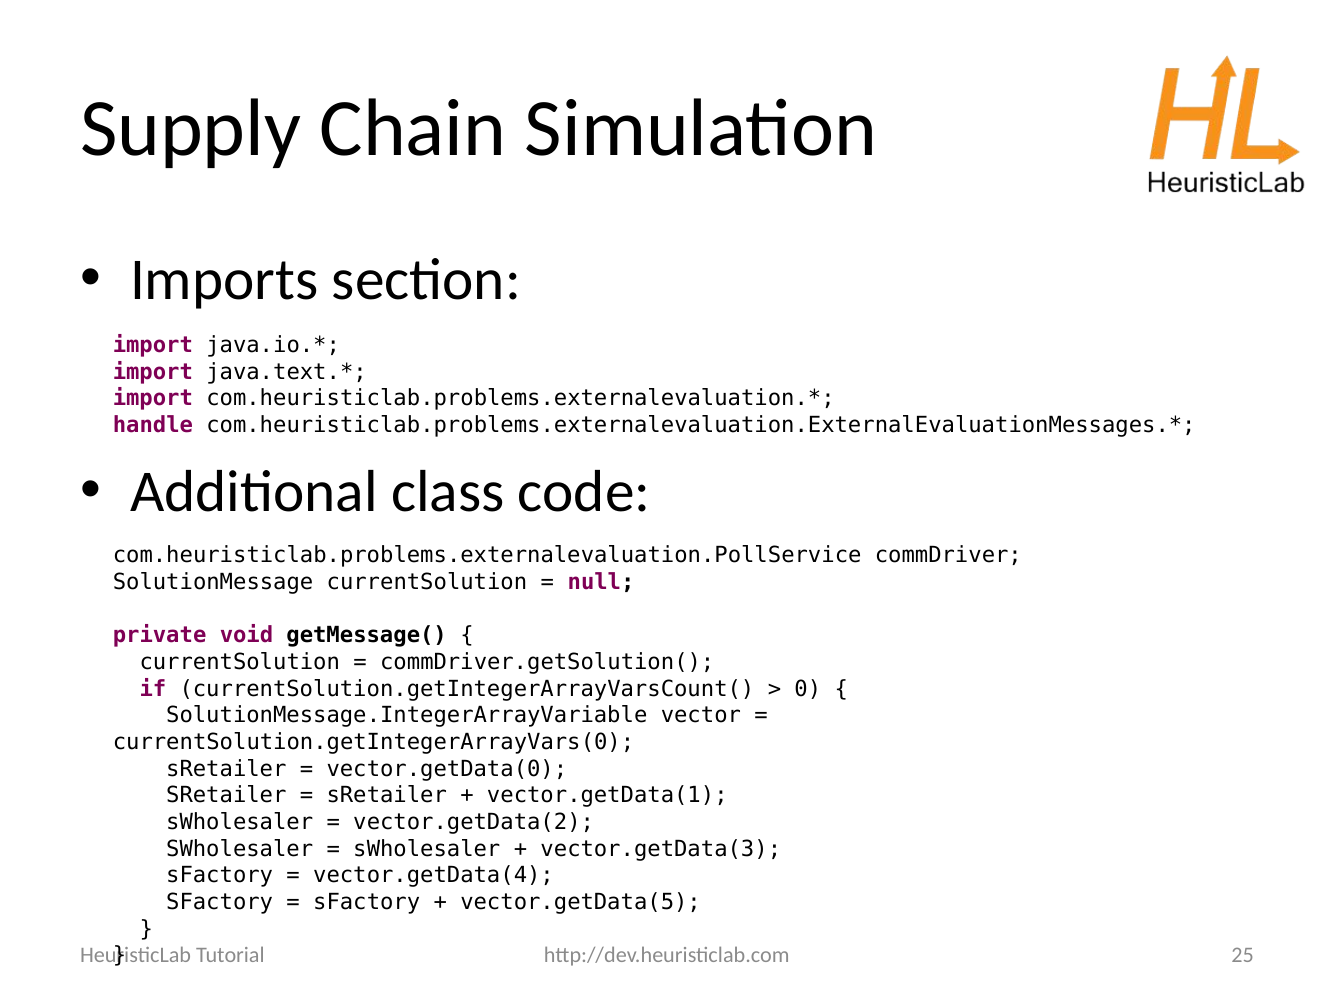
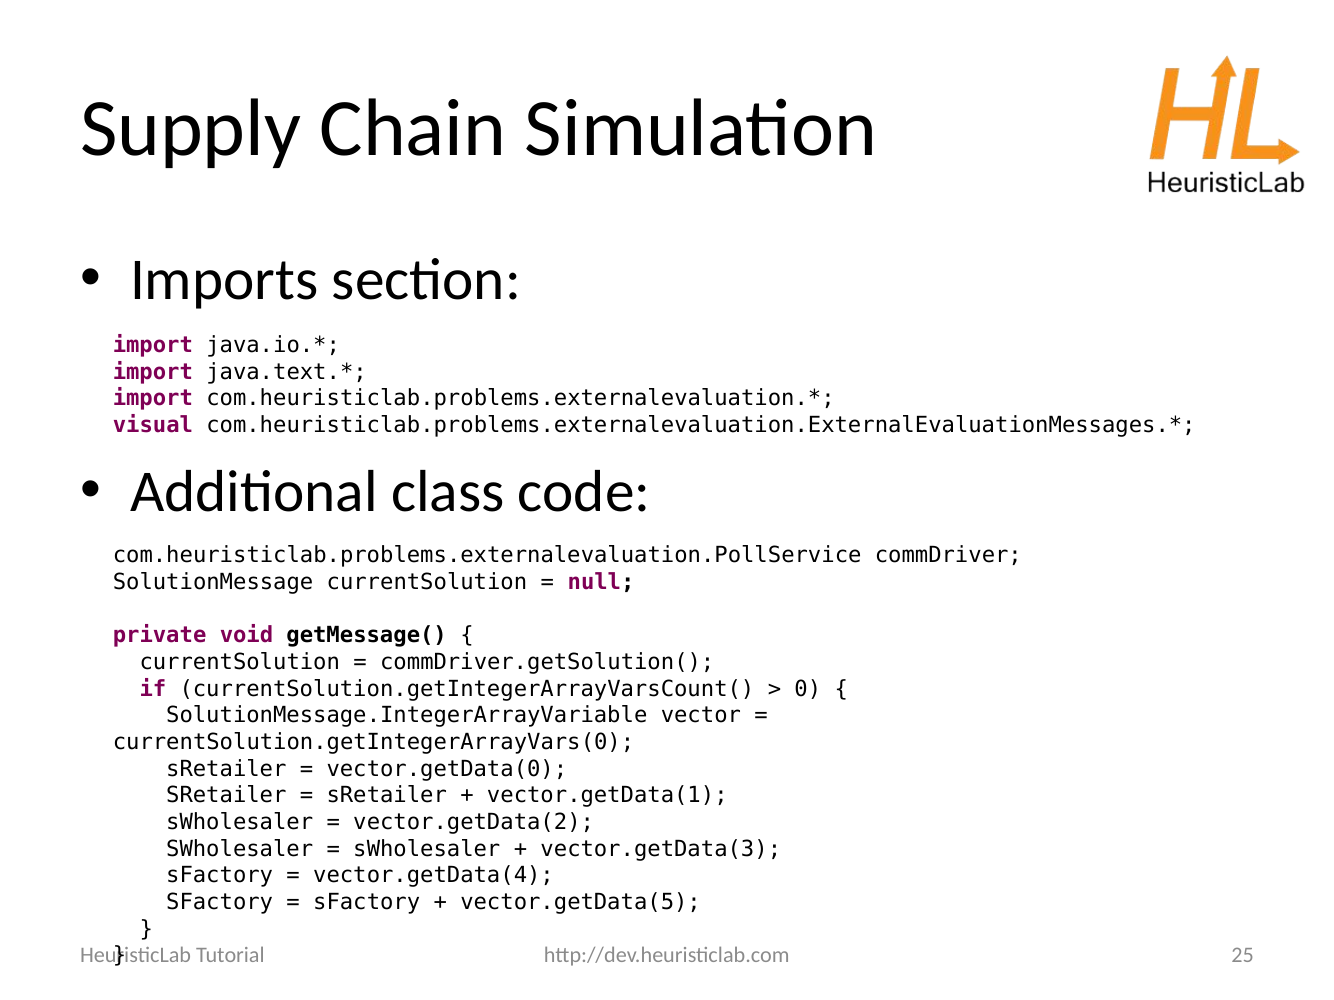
handle: handle -> visual
